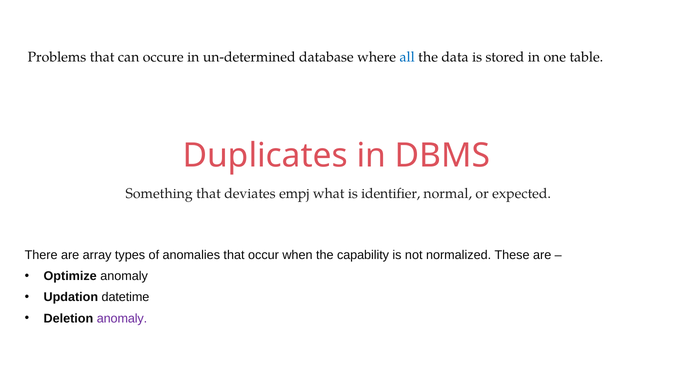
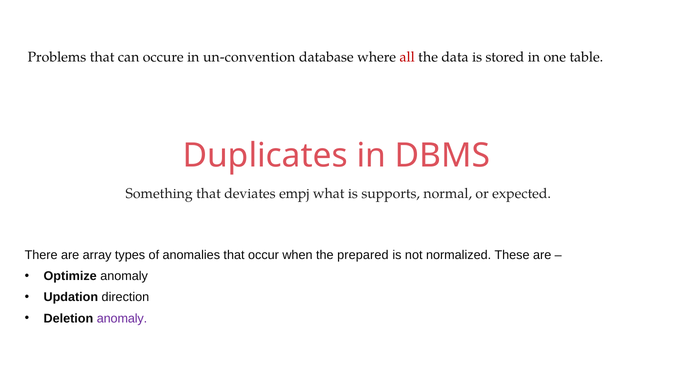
un-determined: un-determined -> un-convention
all colour: blue -> red
identifier: identifier -> supports
capability: capability -> prepared
datetime: datetime -> direction
